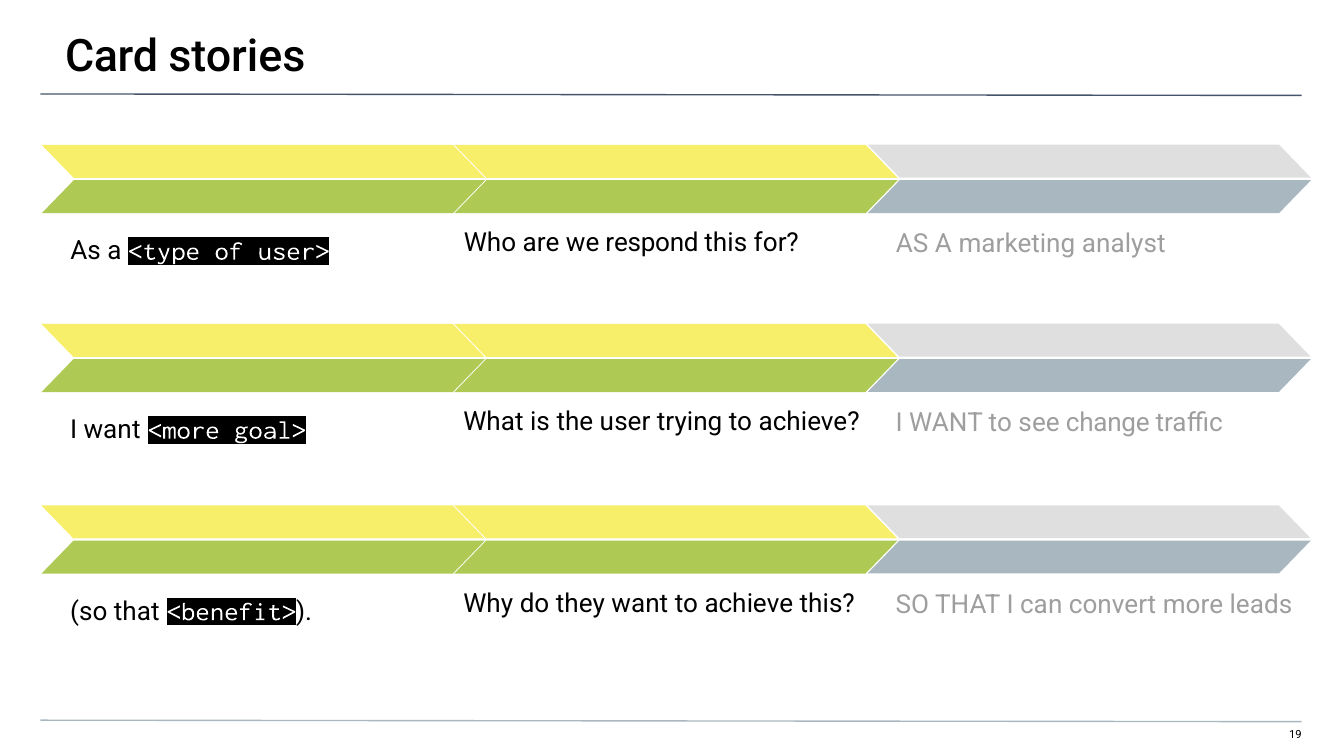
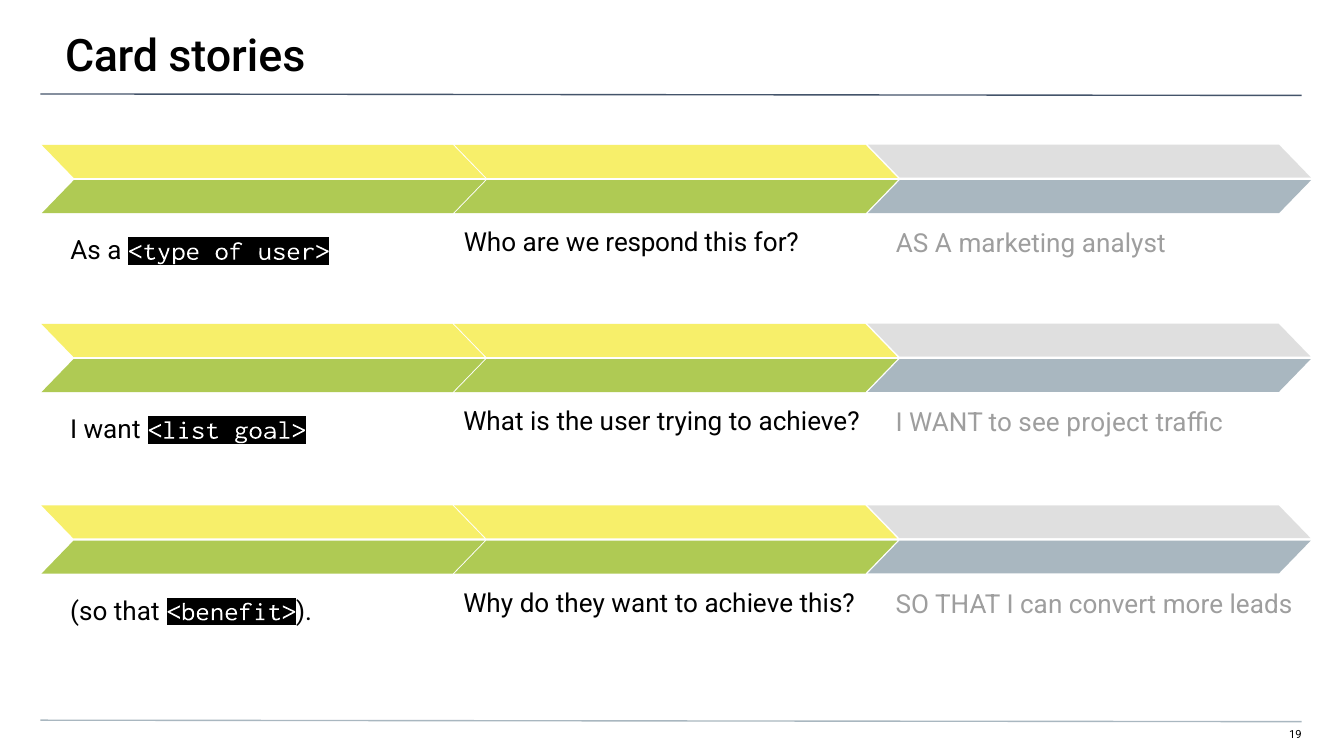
<more: <more -> <list
change: change -> project
